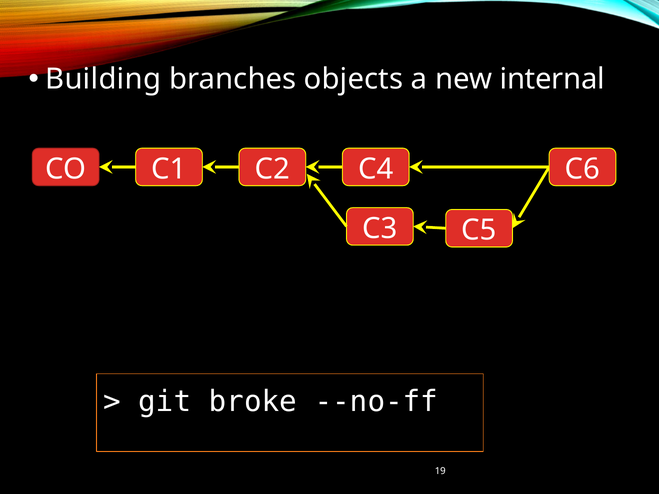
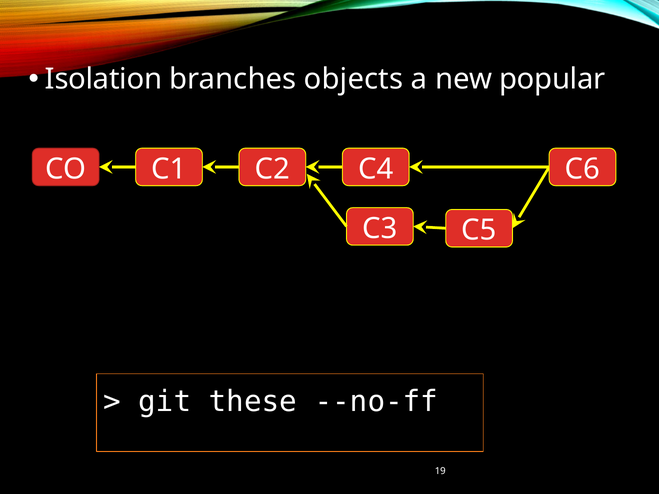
Building: Building -> Isolation
internal: internal -> popular
broke: broke -> these
